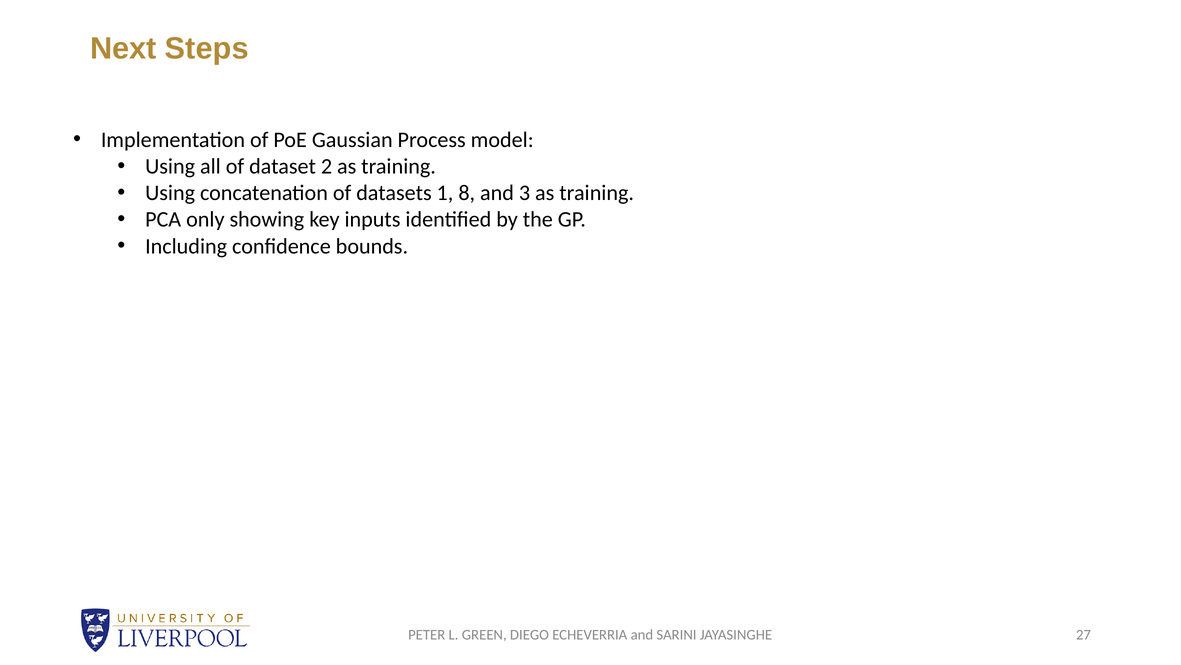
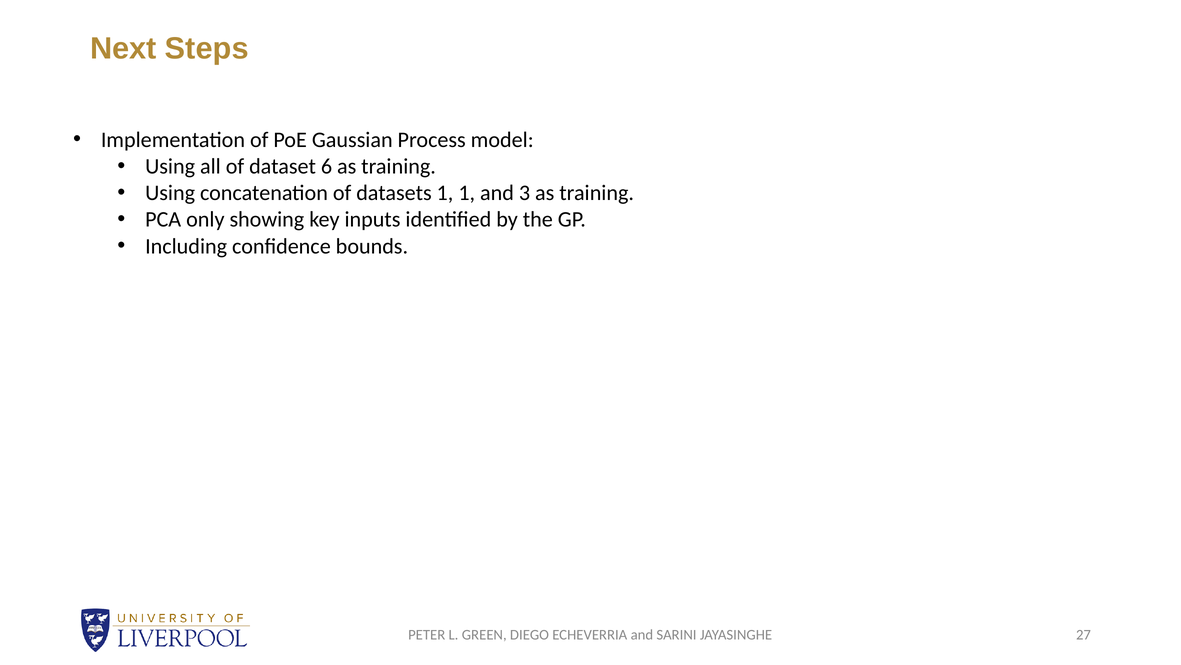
2: 2 -> 6
1 8: 8 -> 1
